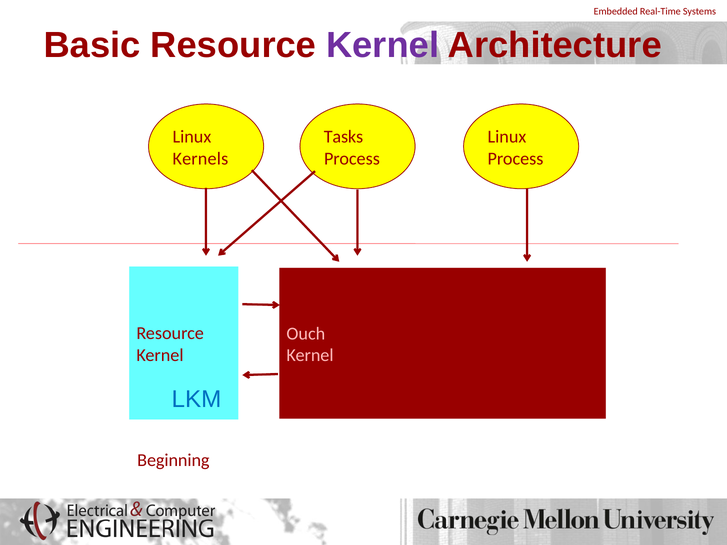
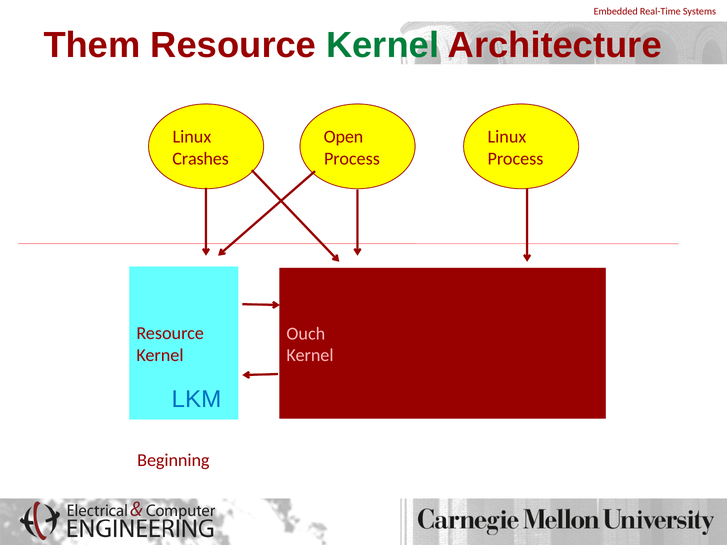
Basic: Basic -> Them
Kernel at (383, 45) colour: purple -> green
Tasks: Tasks -> Open
Kernels: Kernels -> Crashes
